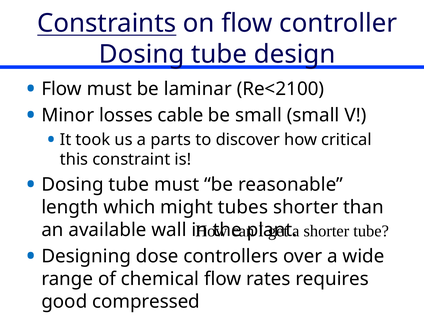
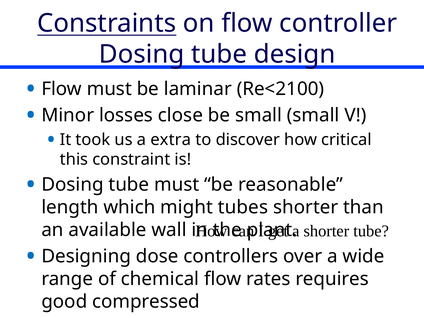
cable: cable -> close
parts: parts -> extra
